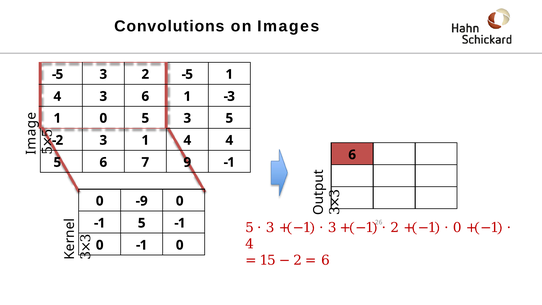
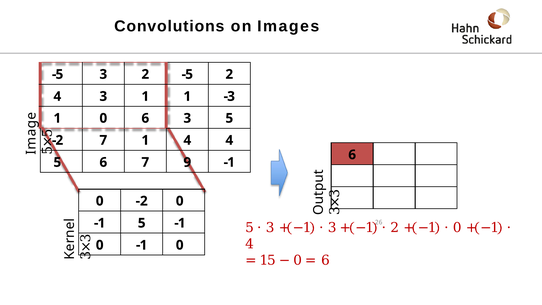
-5 1: 1 -> 2
4 3 6: 6 -> 1
0 5: 5 -> 6
-2 3: 3 -> 7
0 -9: -9 -> -2
2 at (298, 260): 2 -> 0
